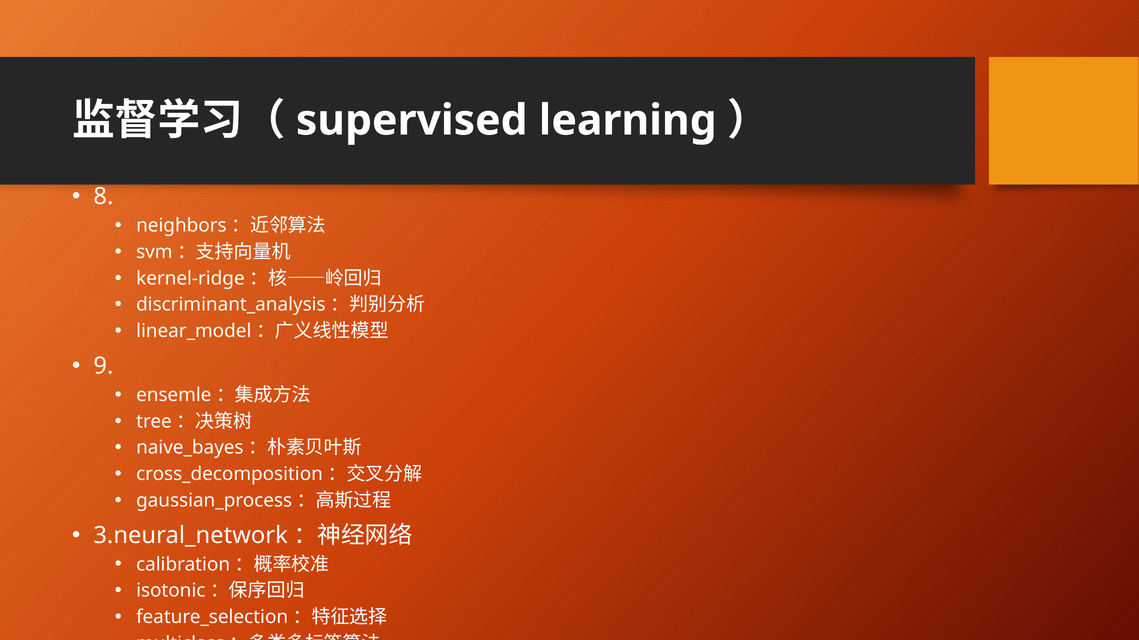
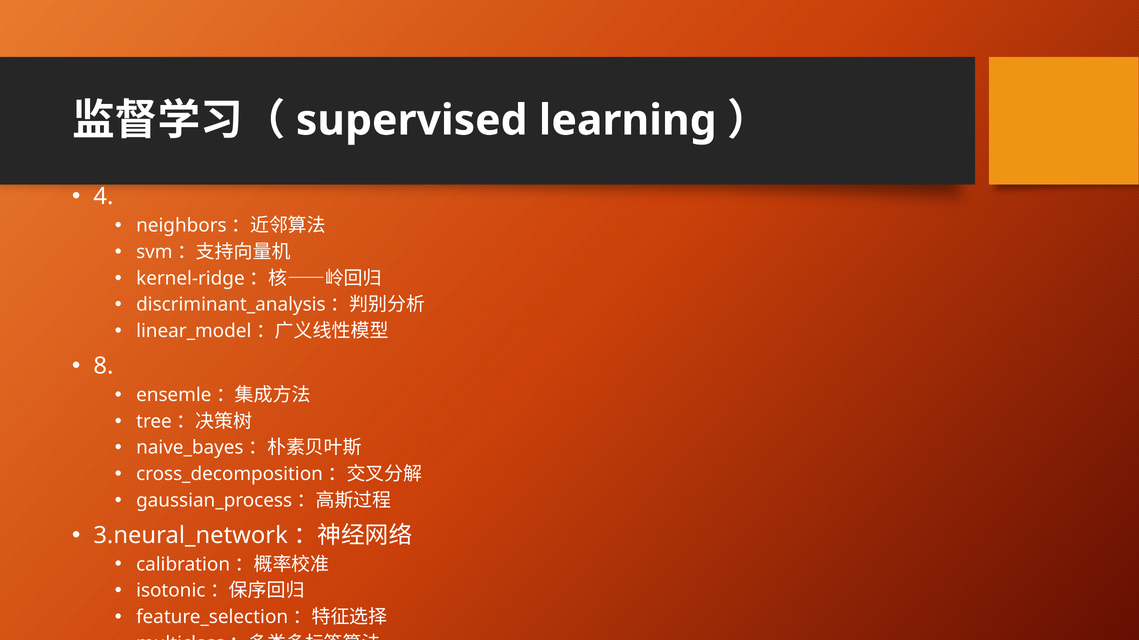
8: 8 -> 4
9: 9 -> 8
